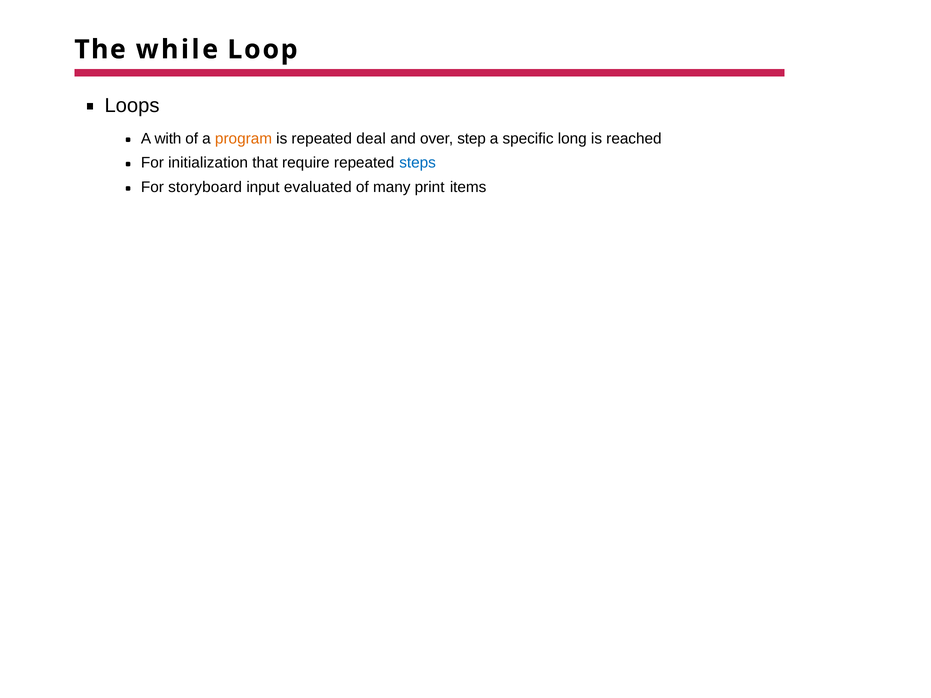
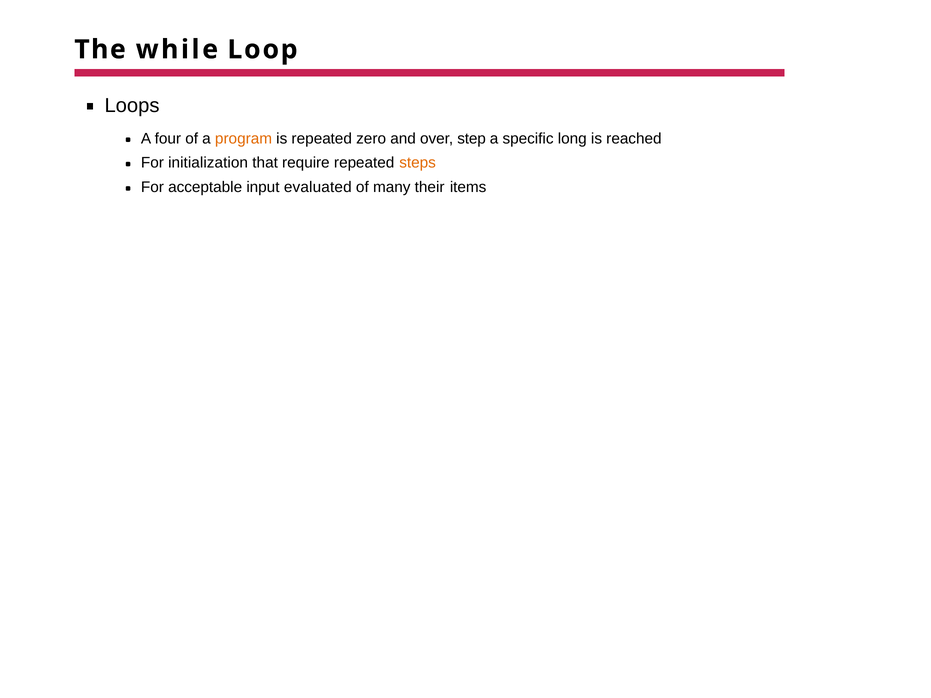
with: with -> four
deal: deal -> zero
steps colour: blue -> orange
storyboard: storyboard -> acceptable
print: print -> their
